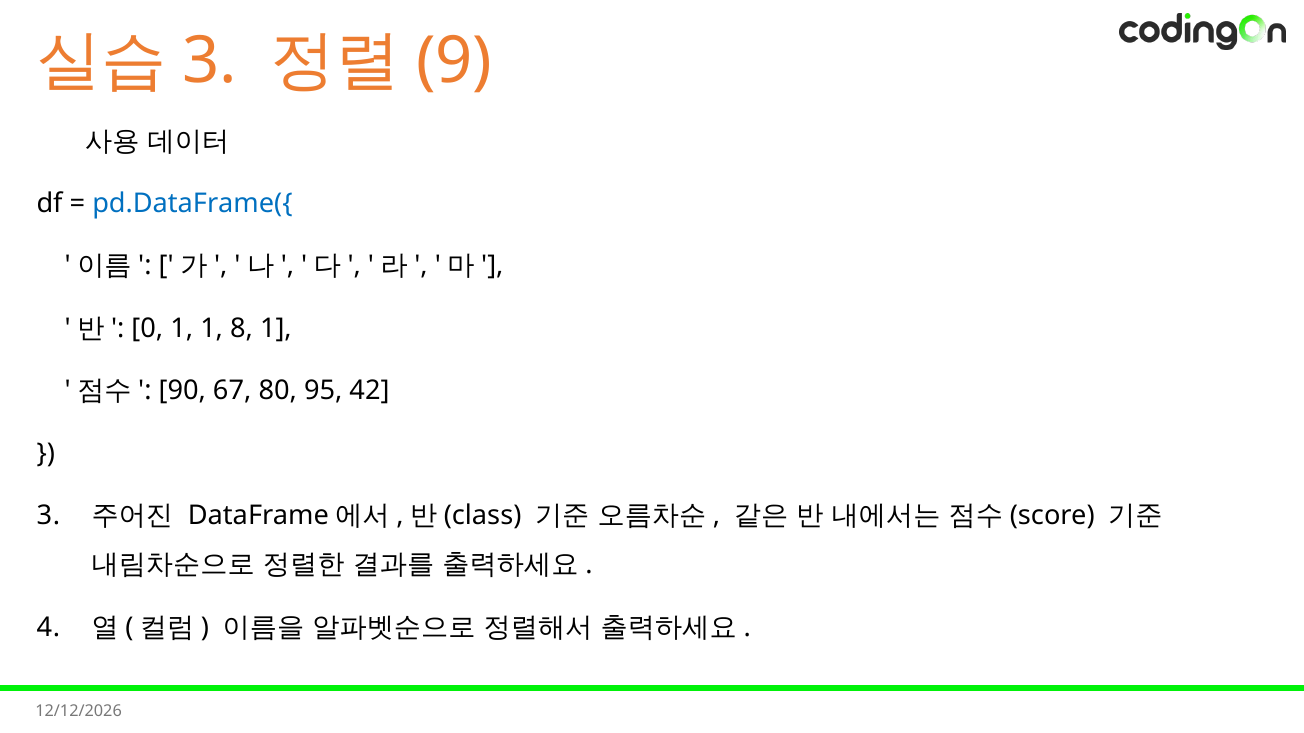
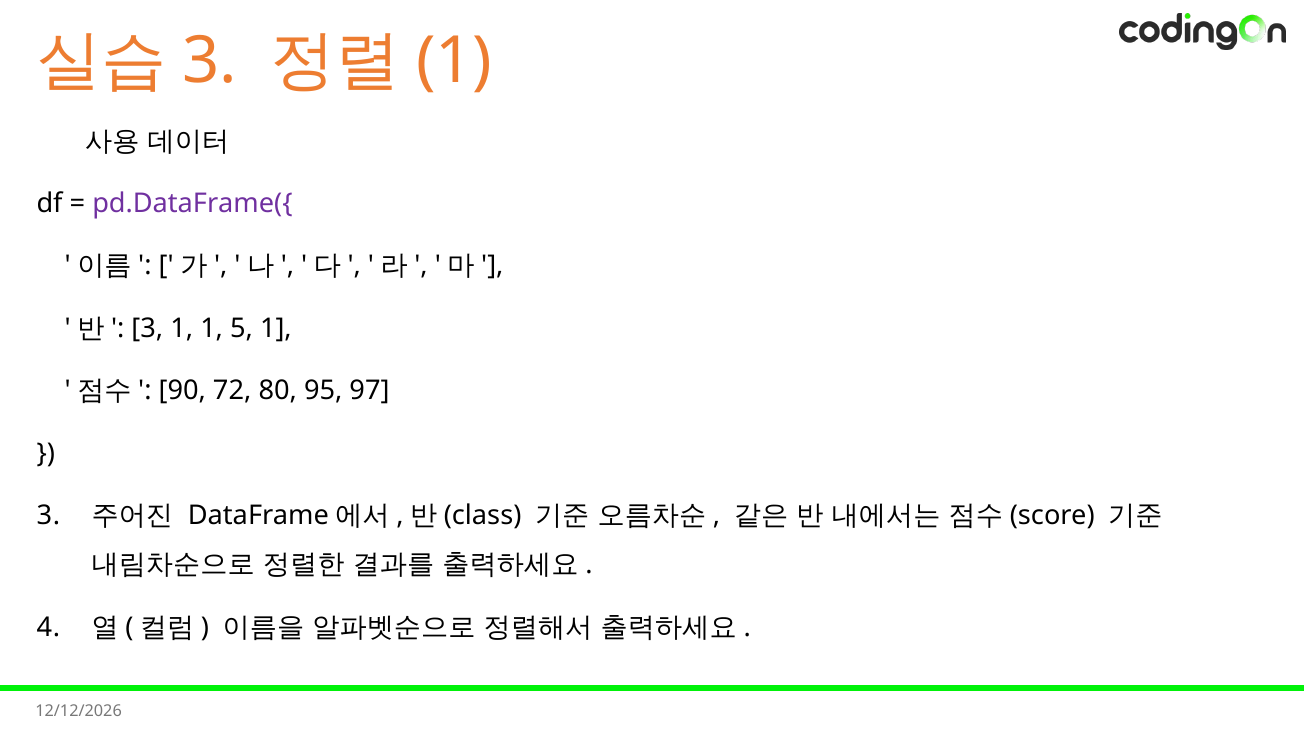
9 at (454, 61): 9 -> 1
pd.DataFrame({ colour: blue -> purple
0 at (147, 329): 0 -> 3
8: 8 -> 5
67: 67 -> 72
42: 42 -> 97
